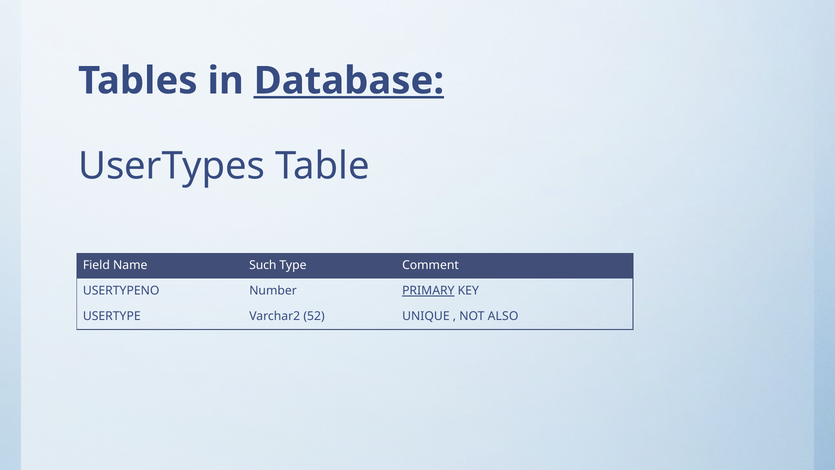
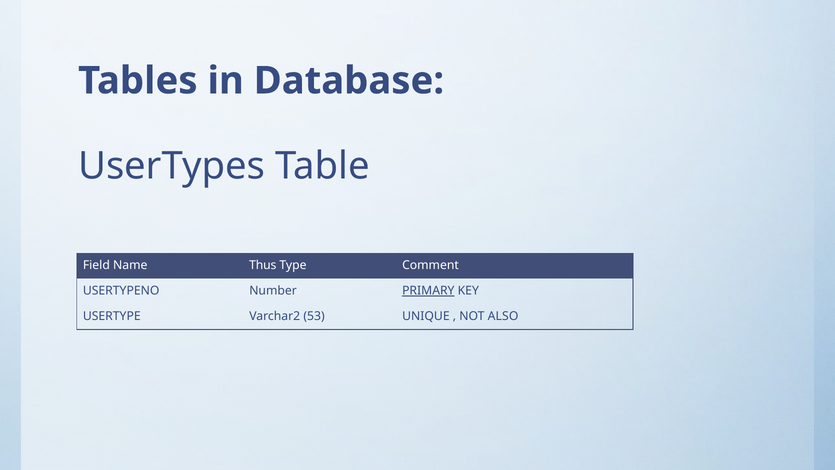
Database underline: present -> none
Such: Such -> Thus
52: 52 -> 53
